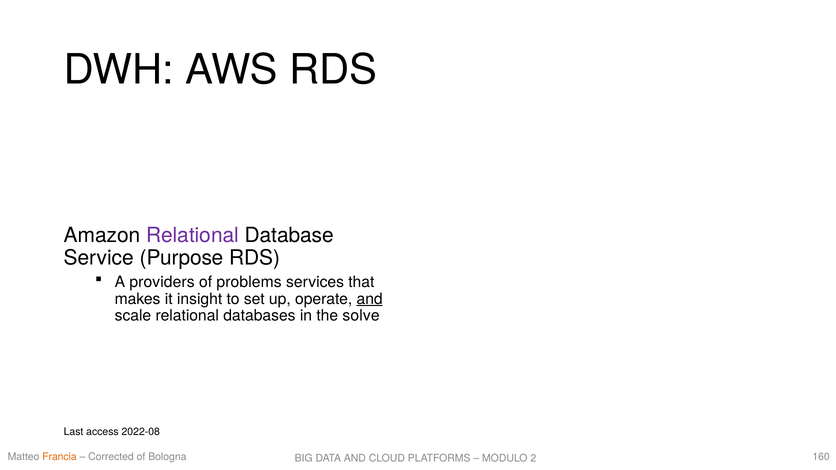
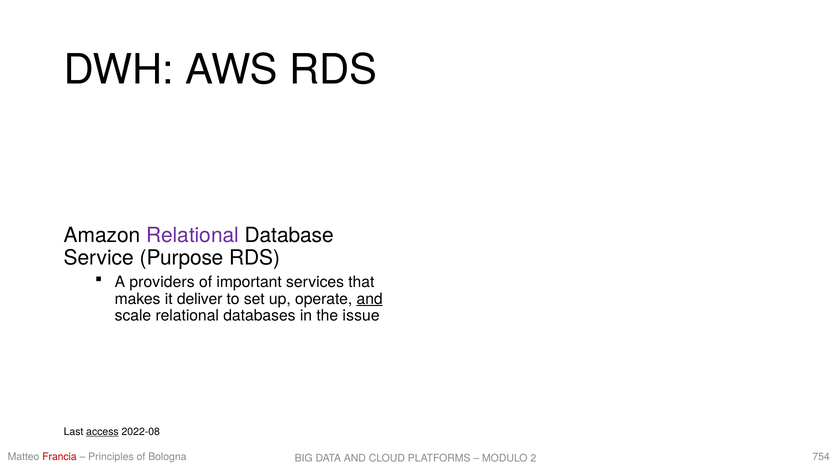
problems: problems -> important
insight: insight -> deliver
solve: solve -> issue
access underline: none -> present
Francia colour: orange -> red
Corrected: Corrected -> Principles
160: 160 -> 754
